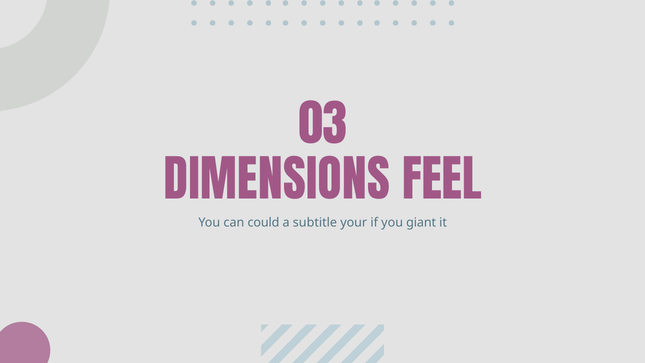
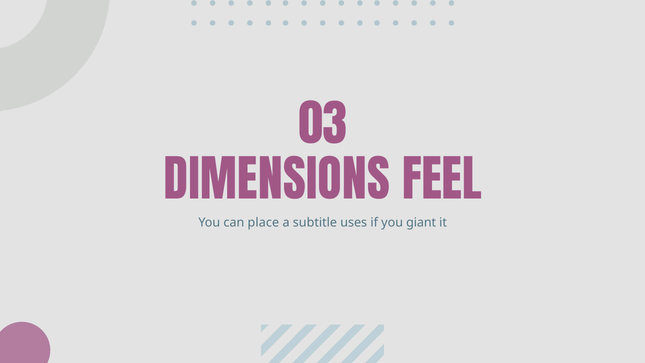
could: could -> place
your: your -> uses
